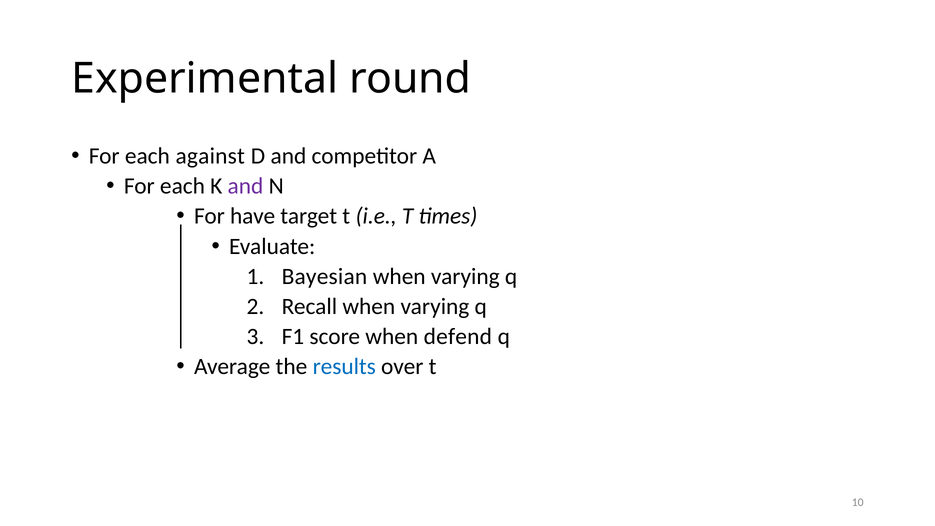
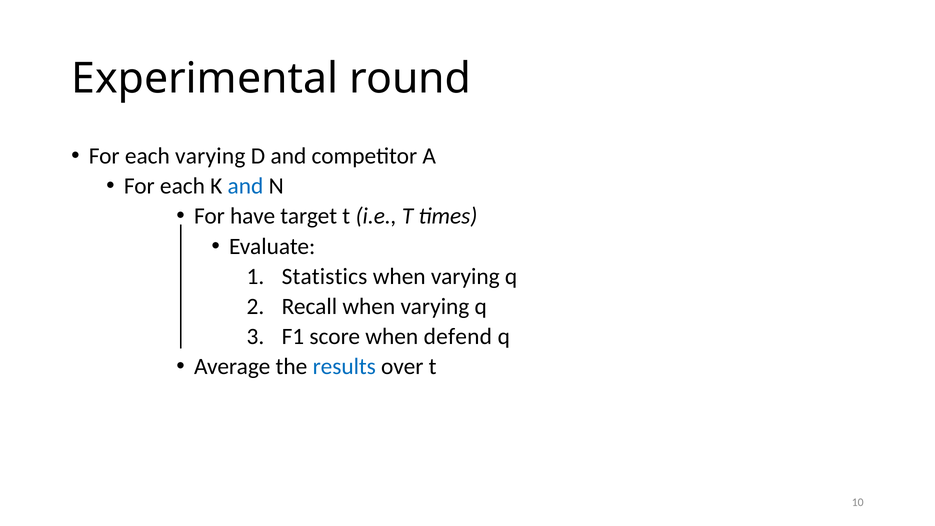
each against: against -> varying
and at (245, 186) colour: purple -> blue
Bayesian: Bayesian -> Statistics
